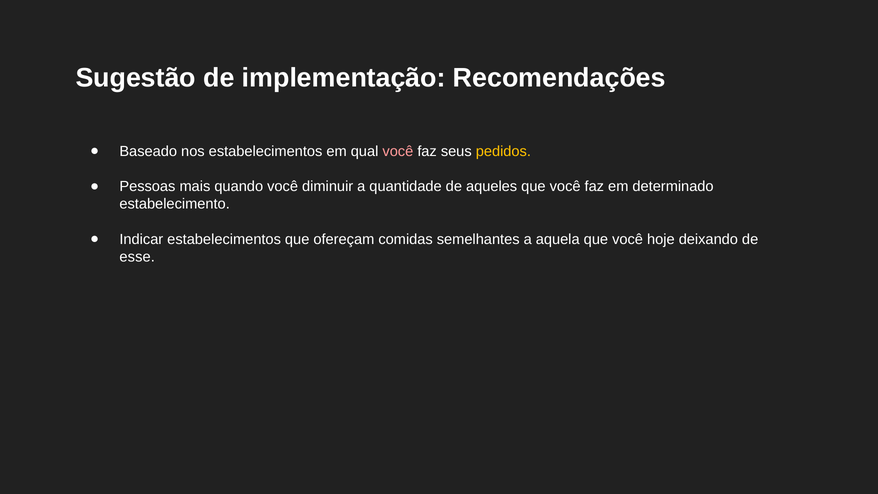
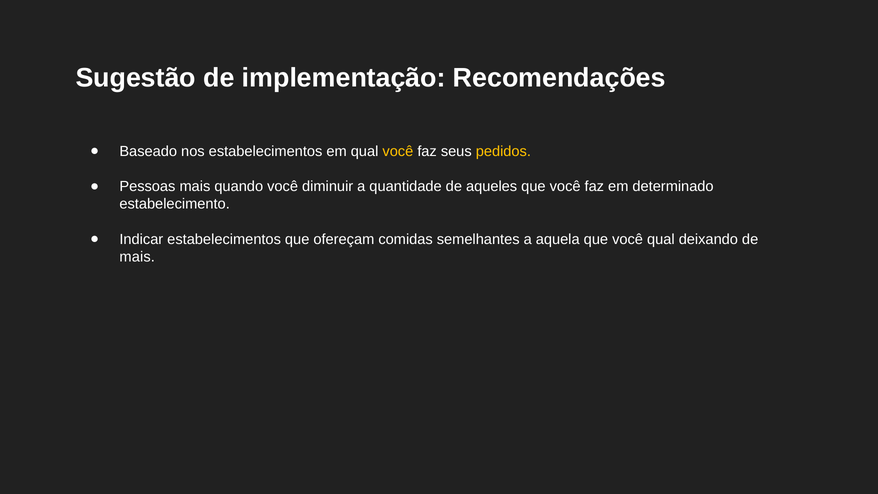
você at (398, 151) colour: pink -> yellow
você hoje: hoje -> qual
esse at (137, 257): esse -> mais
